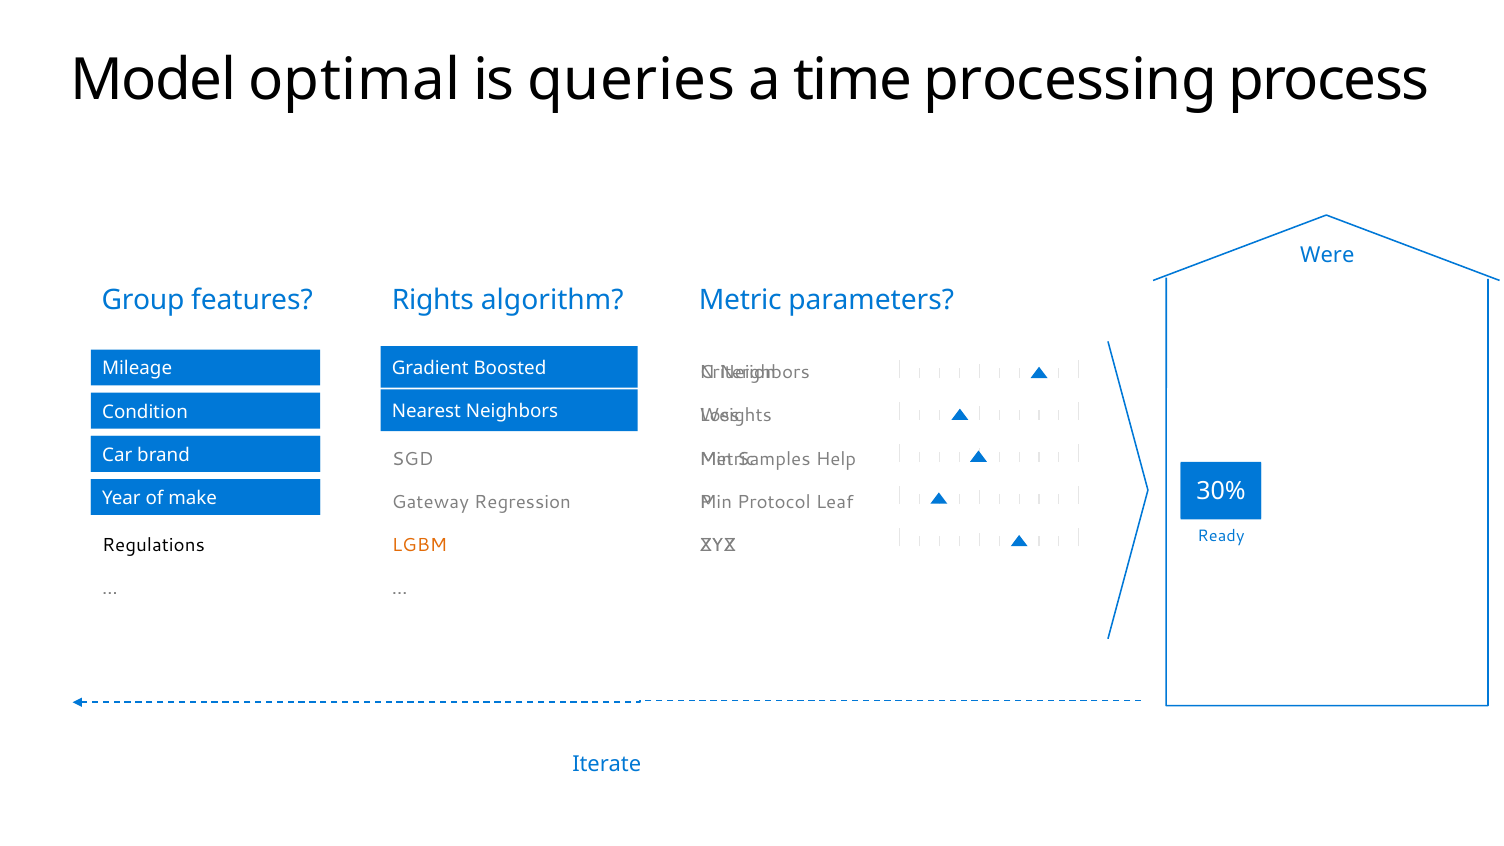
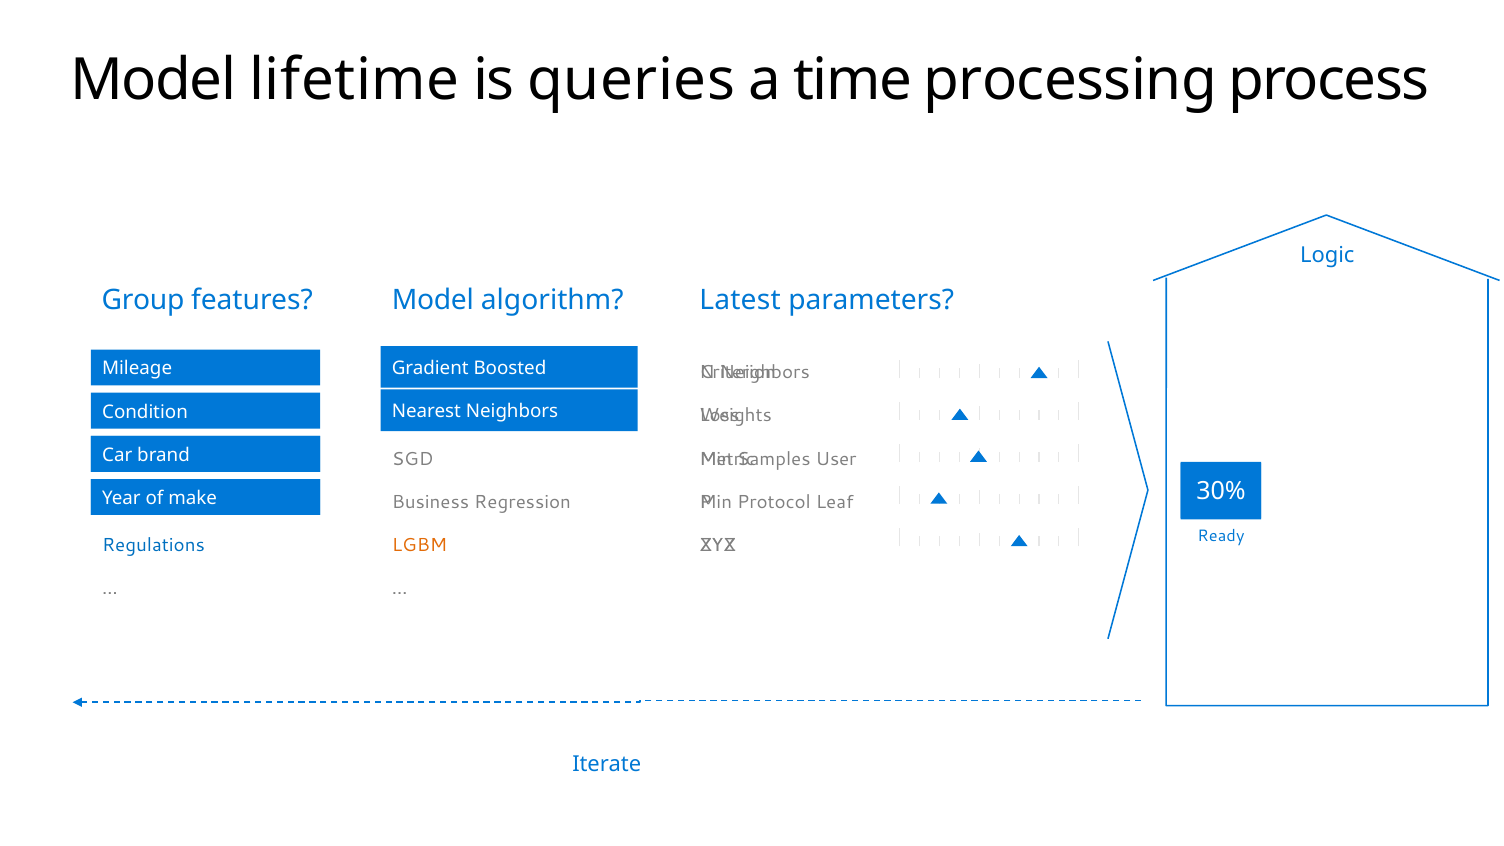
optimal: optimal -> lifetime
Were: Were -> Logic
Rights at (433, 300): Rights -> Model
algorithm Metric: Metric -> Latest
Help: Help -> User
Gateway: Gateway -> Business
Regulations colour: black -> blue
